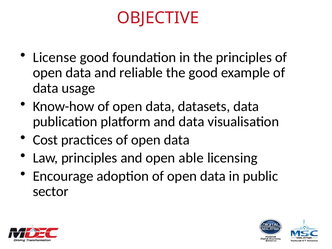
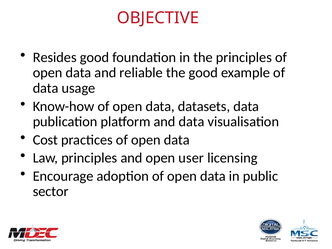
License: License -> Resides
able: able -> user
